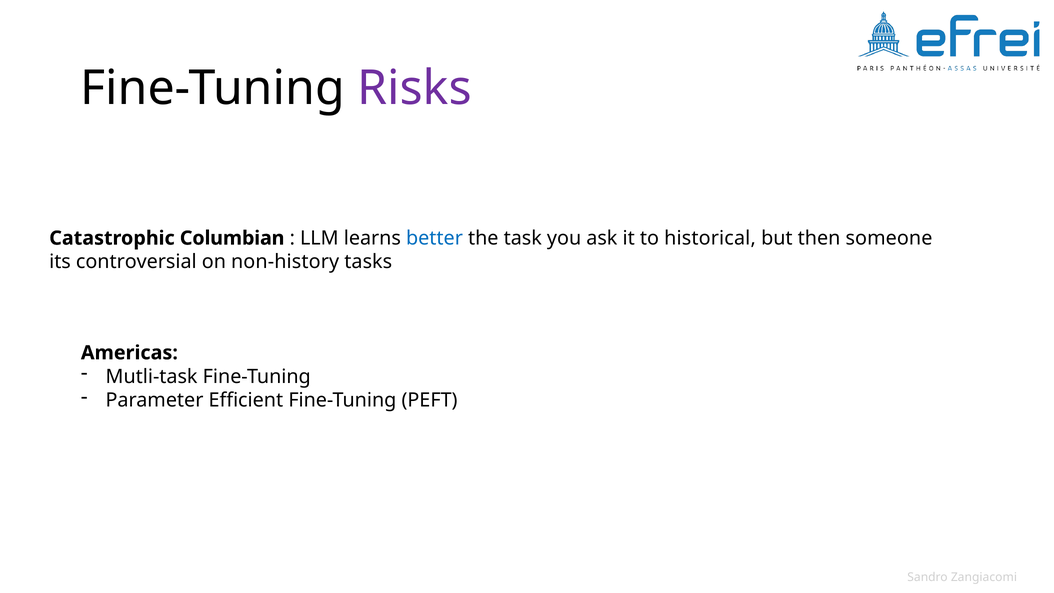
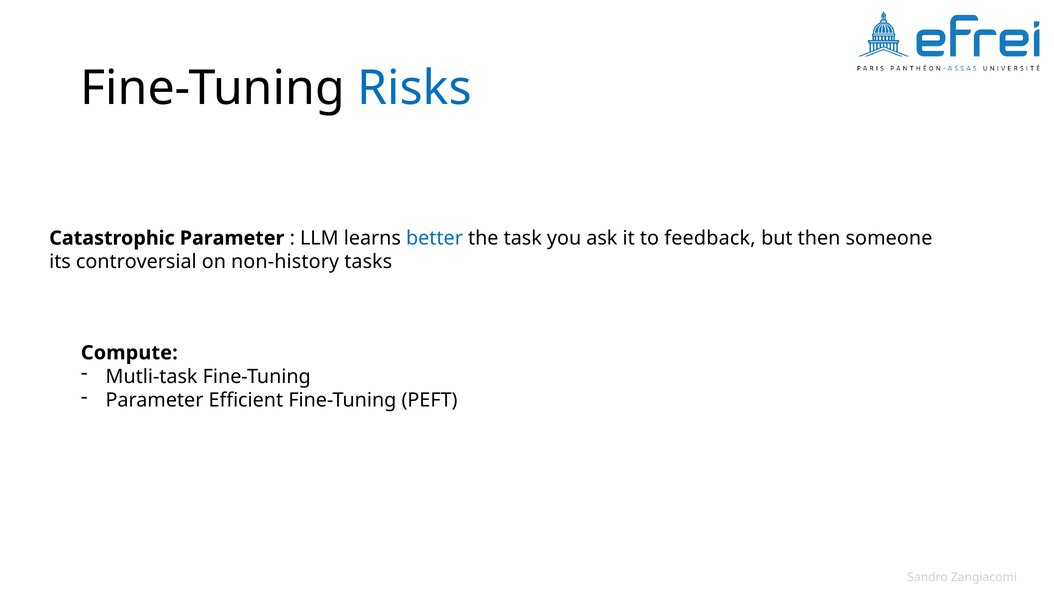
Risks colour: purple -> blue
Catastrophic Columbian: Columbian -> Parameter
historical: historical -> feedback
Americas: Americas -> Compute
